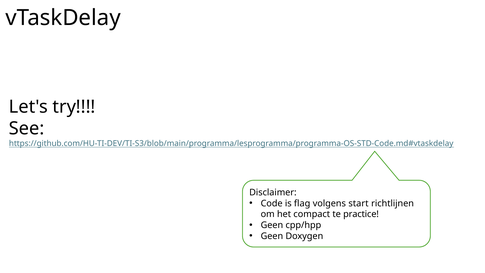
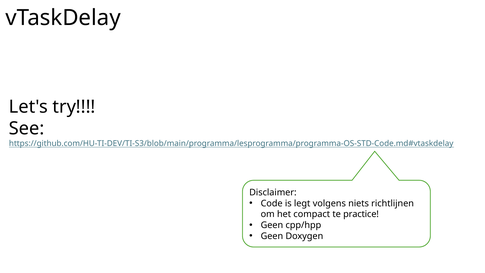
flag: flag -> legt
start: start -> niets
